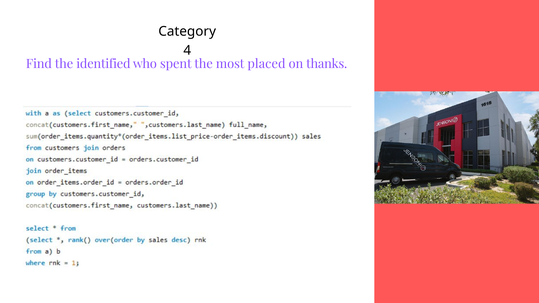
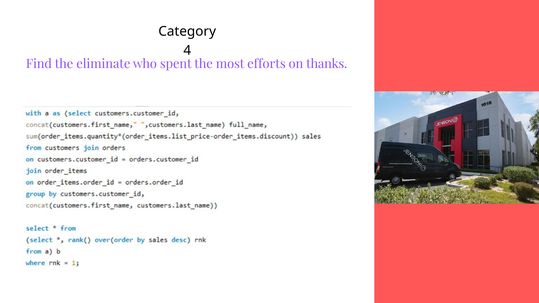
identified: identified -> eliminate
placed: placed -> efforts
